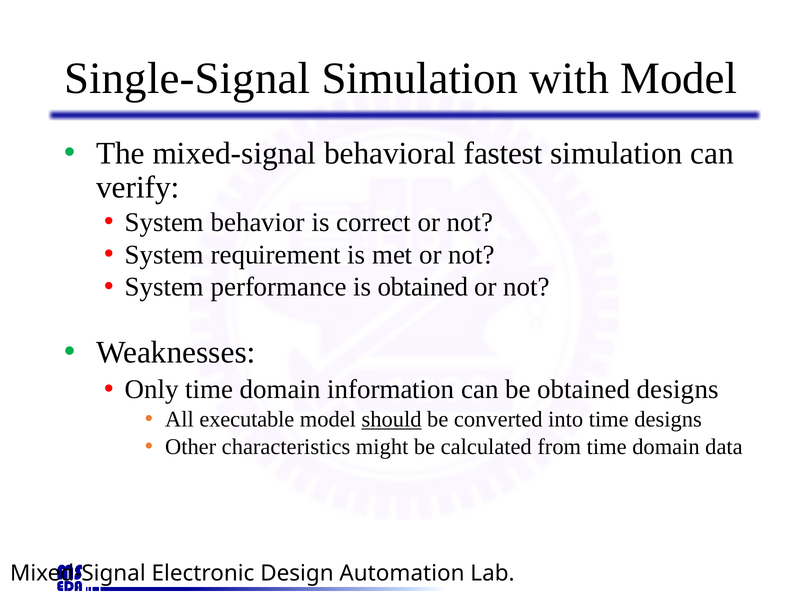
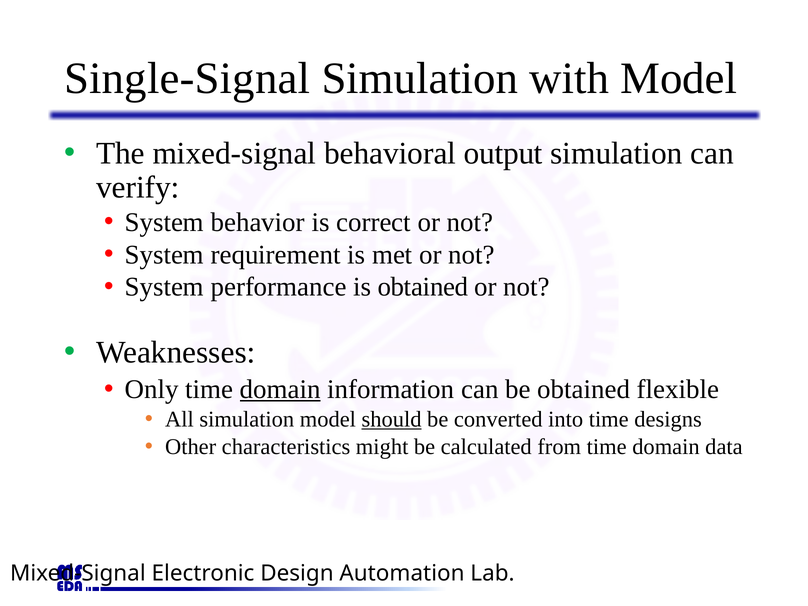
fastest: fastest -> output
domain at (280, 389) underline: none -> present
obtained designs: designs -> flexible
All executable: executable -> simulation
